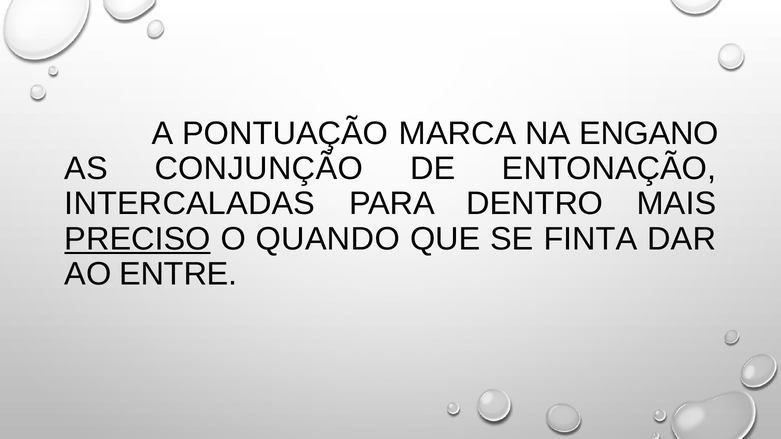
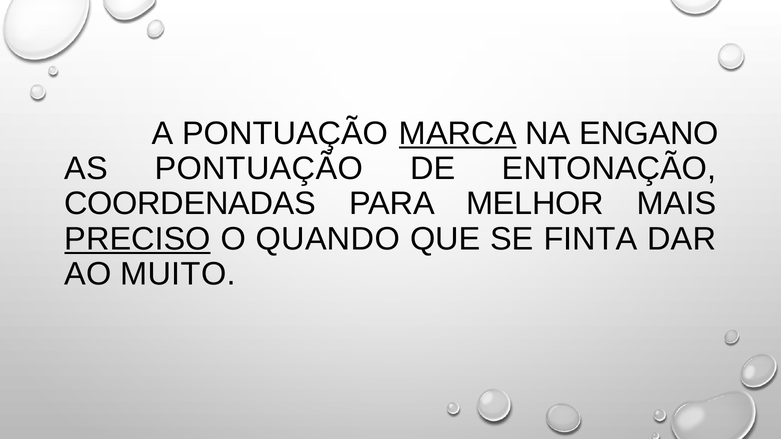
MARCA underline: none -> present
AS CONJUNÇÃO: CONJUNÇÃO -> PONTUAÇÃO
INTERCALADAS: INTERCALADAS -> COORDENADAS
DENTRO: DENTRO -> MELHOR
ENTRE: ENTRE -> MUITO
